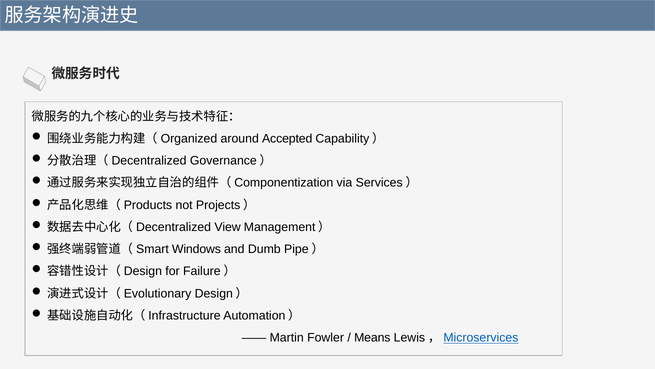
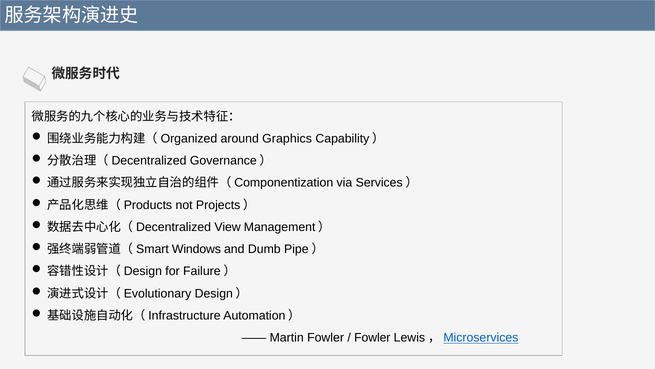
Accepted: Accepted -> Graphics
Means at (372, 337): Means -> Fowler
